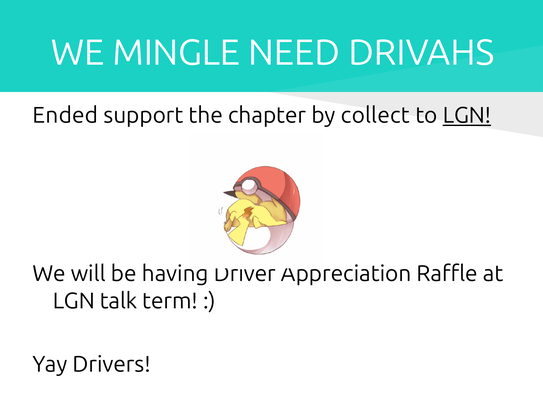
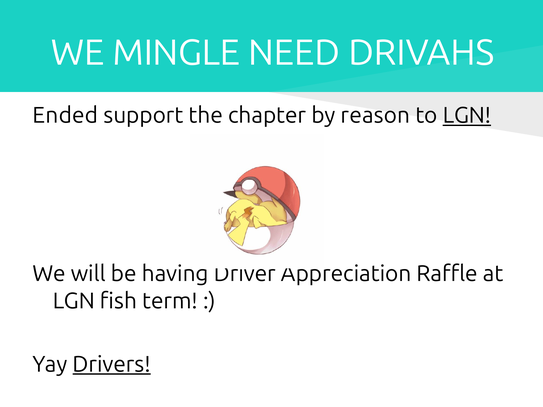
collect: collect -> reason
talk: talk -> fish
Drivers underline: none -> present
